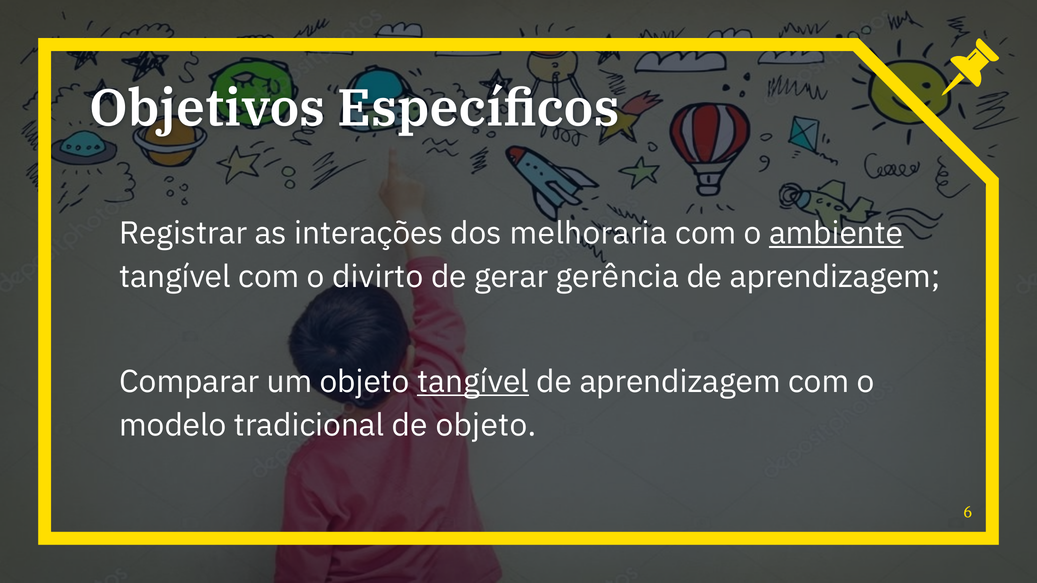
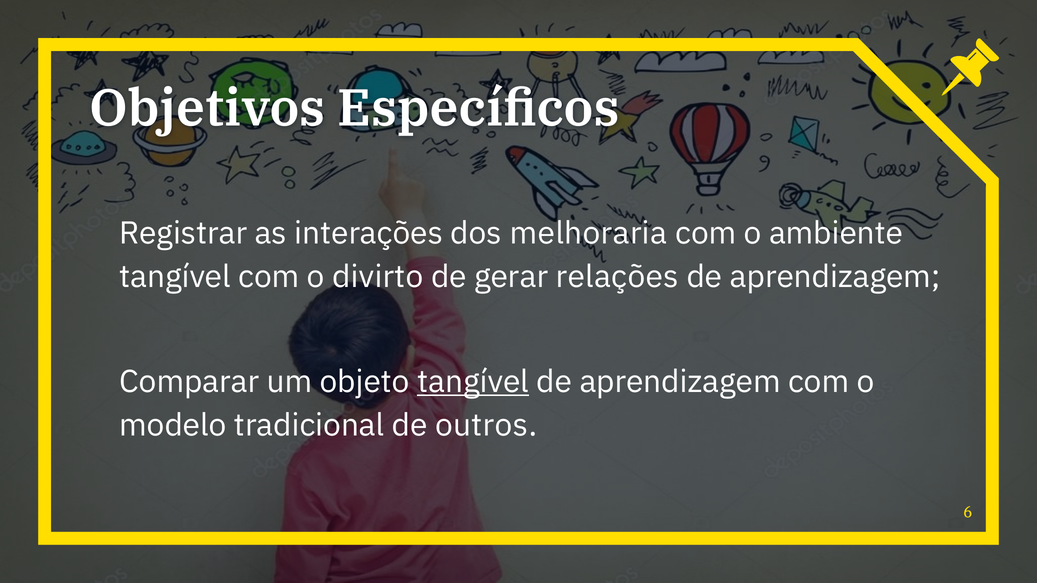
ambiente underline: present -> none
gerência: gerência -> relações
de objeto: objeto -> outros
